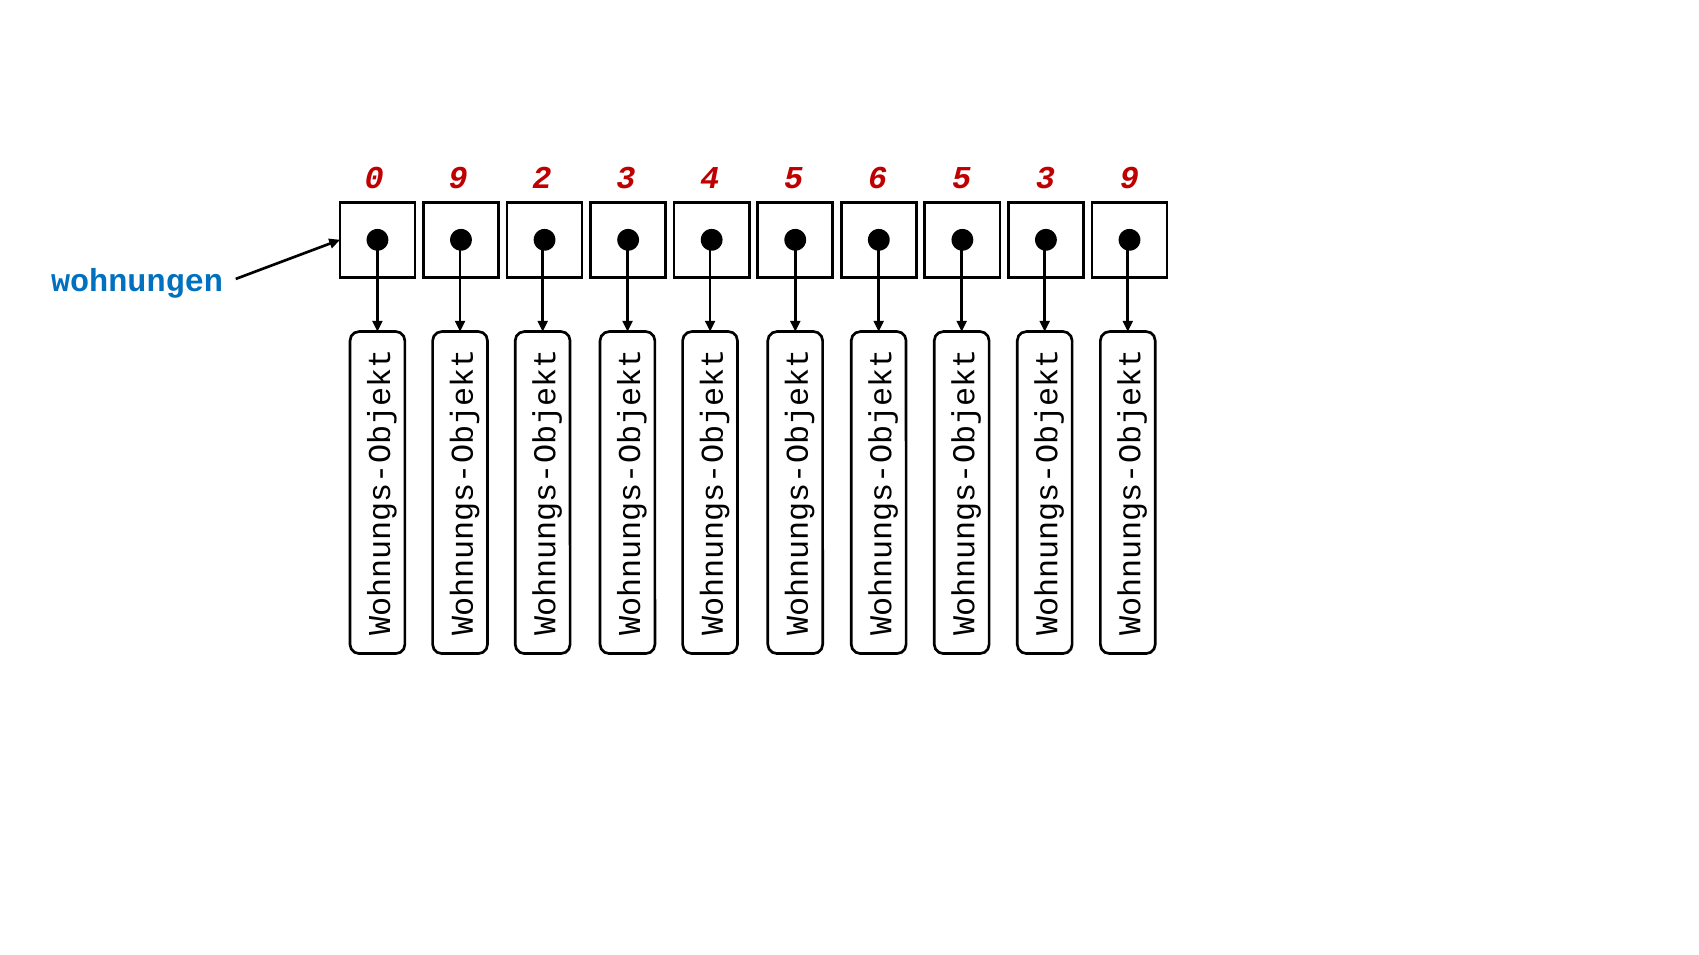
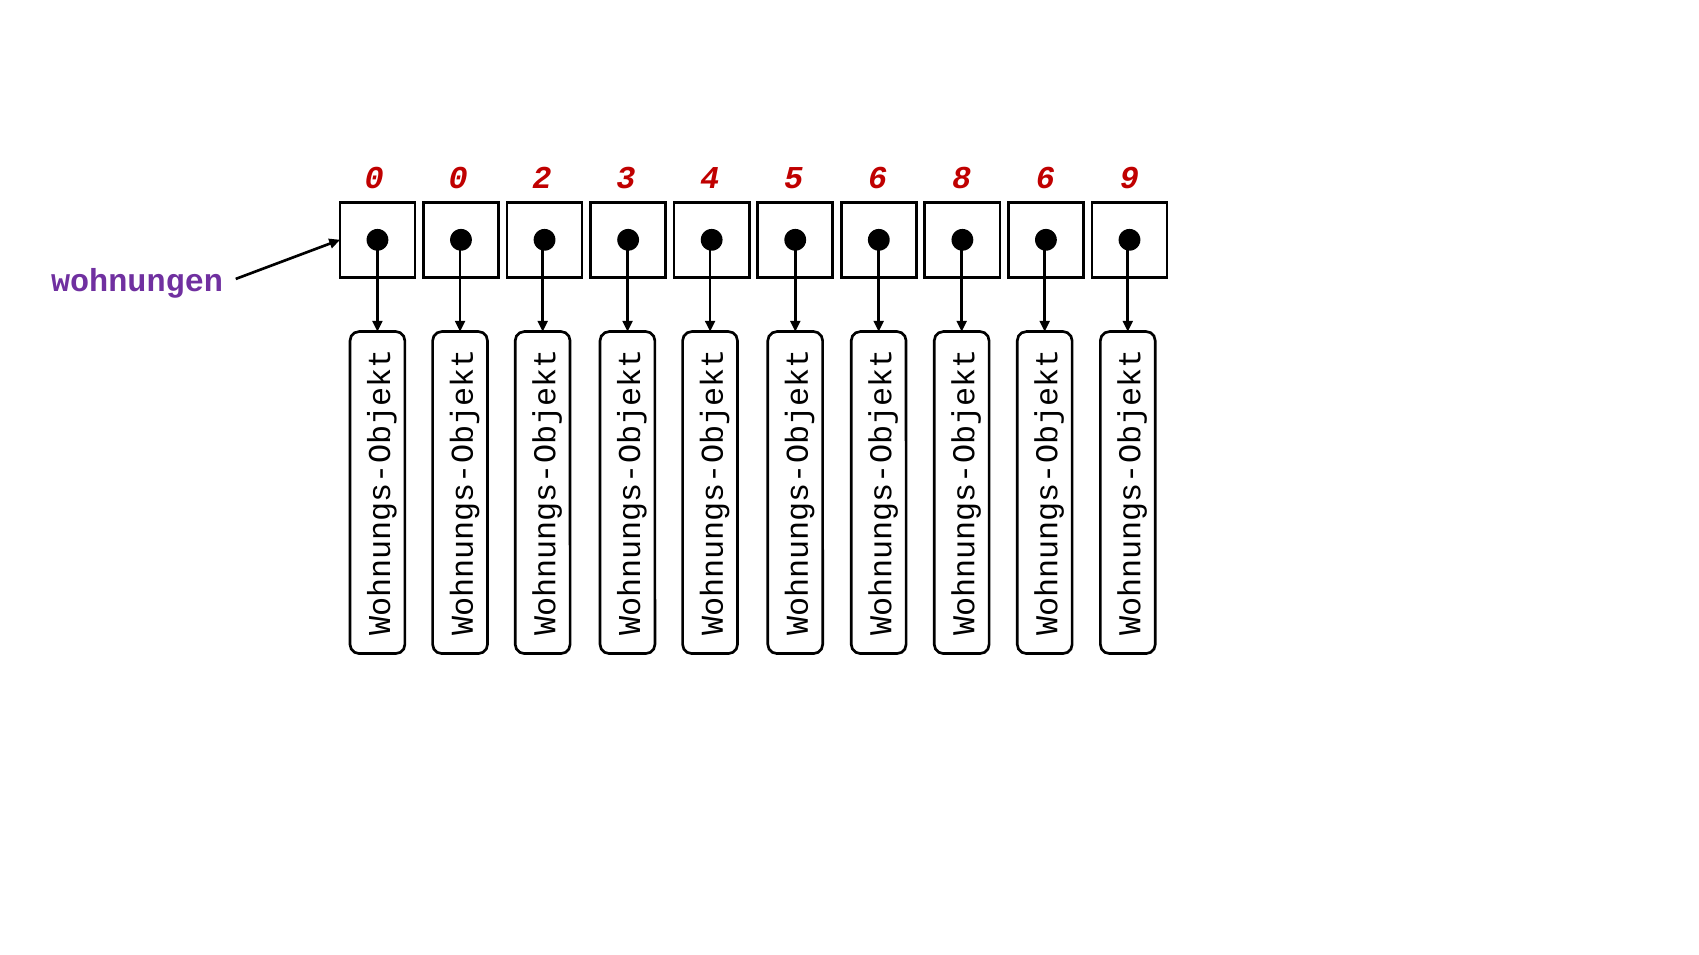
0 9: 9 -> 0
6 5: 5 -> 8
3 3: 3 -> 6
wohnungen colour: blue -> purple
